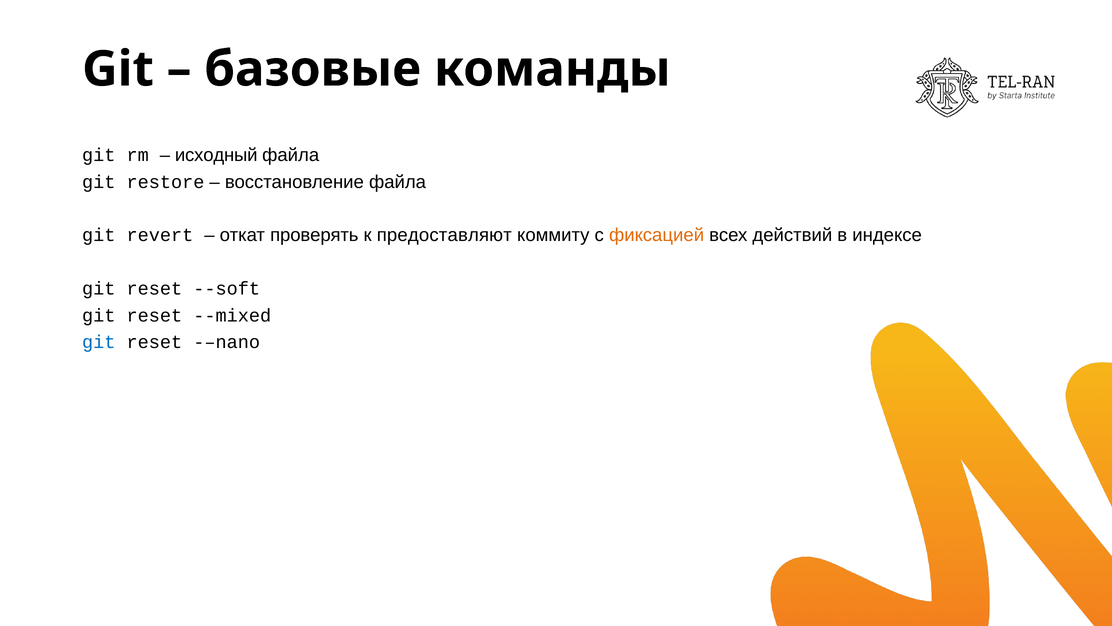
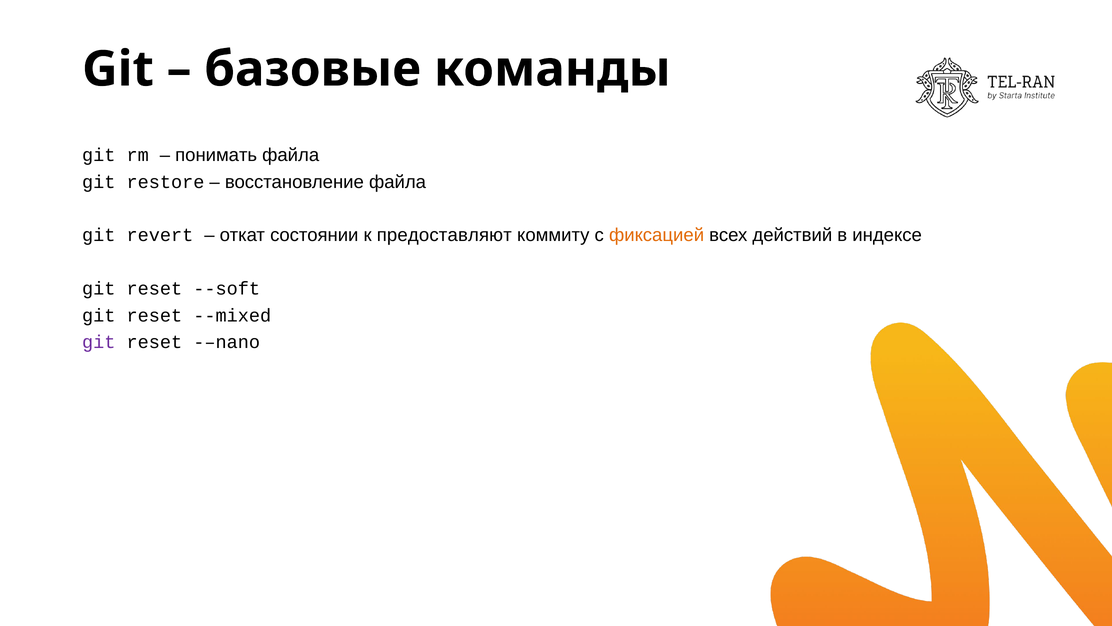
исходный: исходный -> понимать
проверять: проверять -> состоянии
git at (99, 342) colour: blue -> purple
